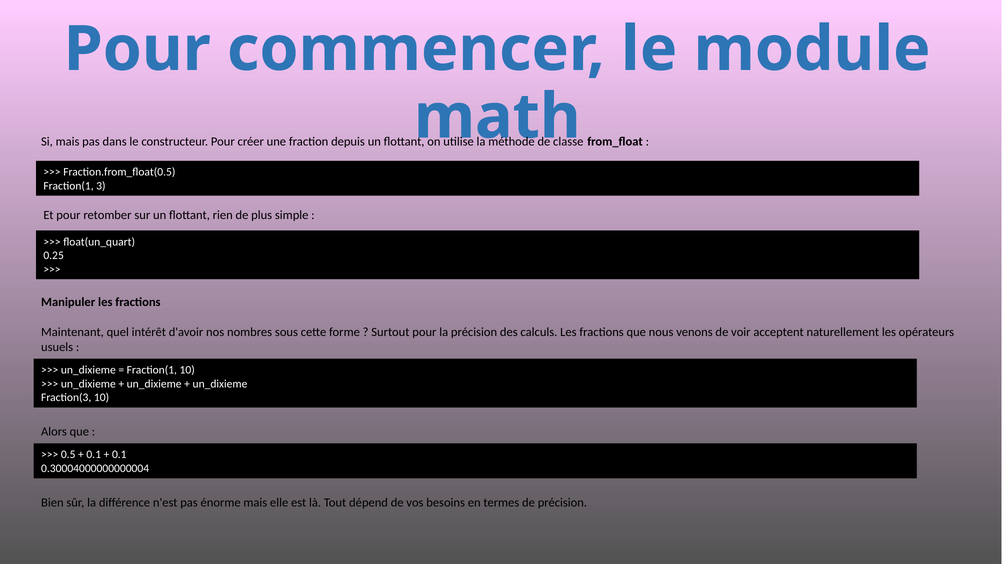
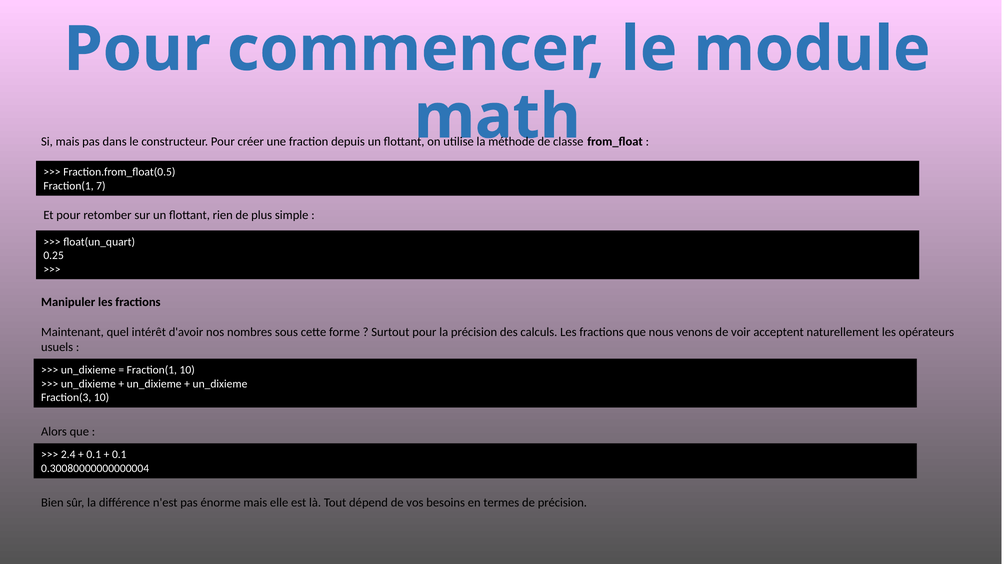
3: 3 -> 7
0.5: 0.5 -> 2.4
0.30004000000000004: 0.30004000000000004 -> 0.30080000000000004
